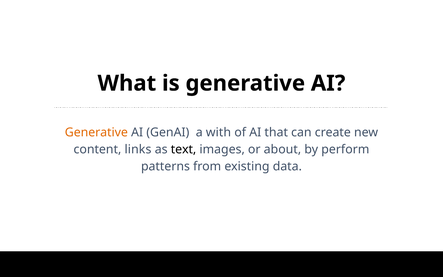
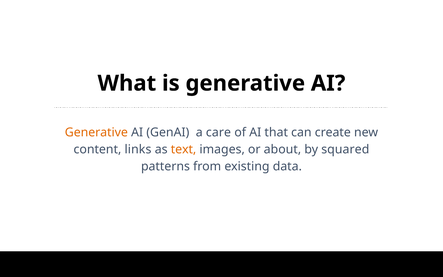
with: with -> care
text colour: black -> orange
perform: perform -> squared
